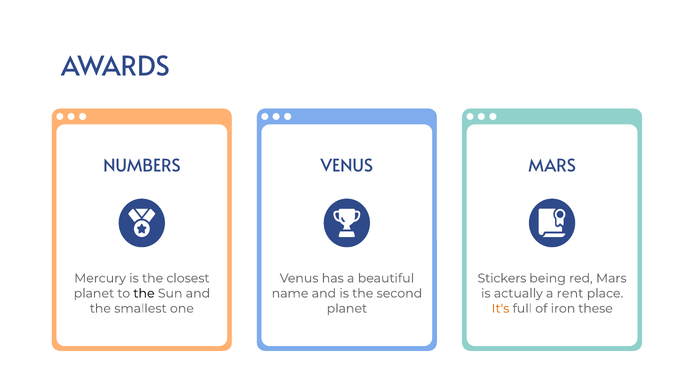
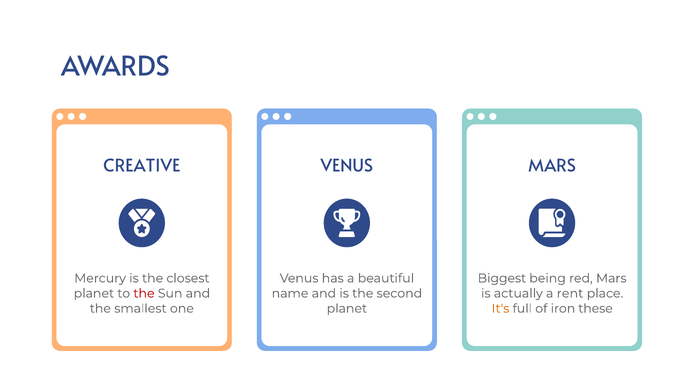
NUMBERS: NUMBERS -> CREATIVE
Stickers: Stickers -> Biggest
the at (144, 293) colour: black -> red
